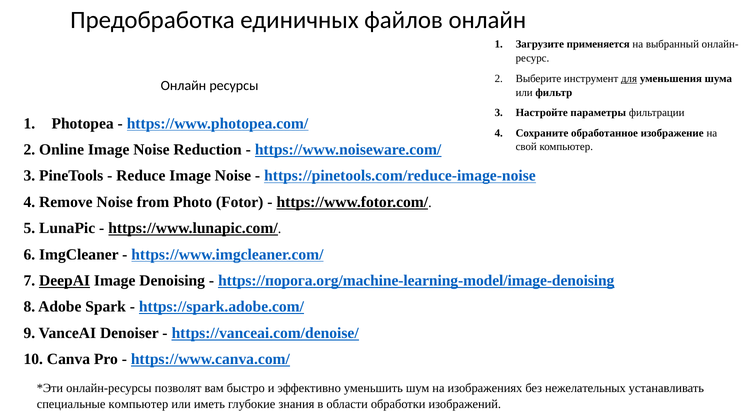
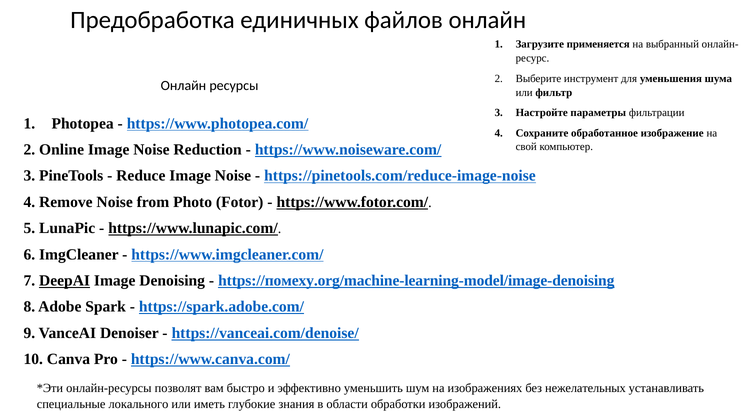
для underline: present -> none
https://порога.org/machine-learning-model/image-denoising: https://порога.org/machine-learning-model/image-denoising -> https://помеху.org/machine-learning-model/image-denoising
специальные компьютер: компьютер -> локального
